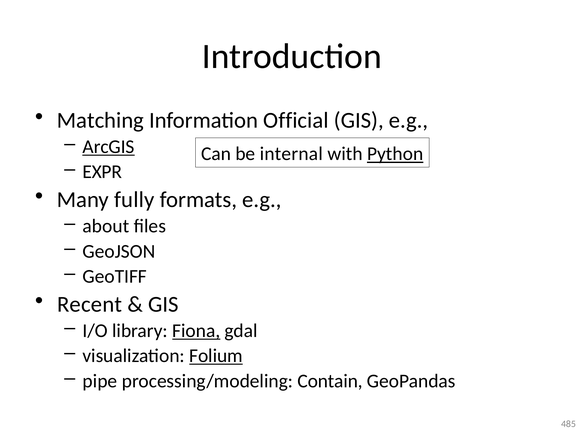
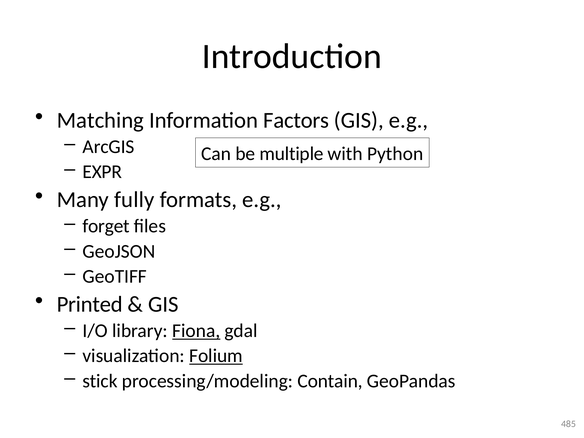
Official: Official -> Factors
ArcGIS underline: present -> none
internal: internal -> multiple
Python underline: present -> none
about: about -> forget
Recent: Recent -> Printed
pipe: pipe -> stick
